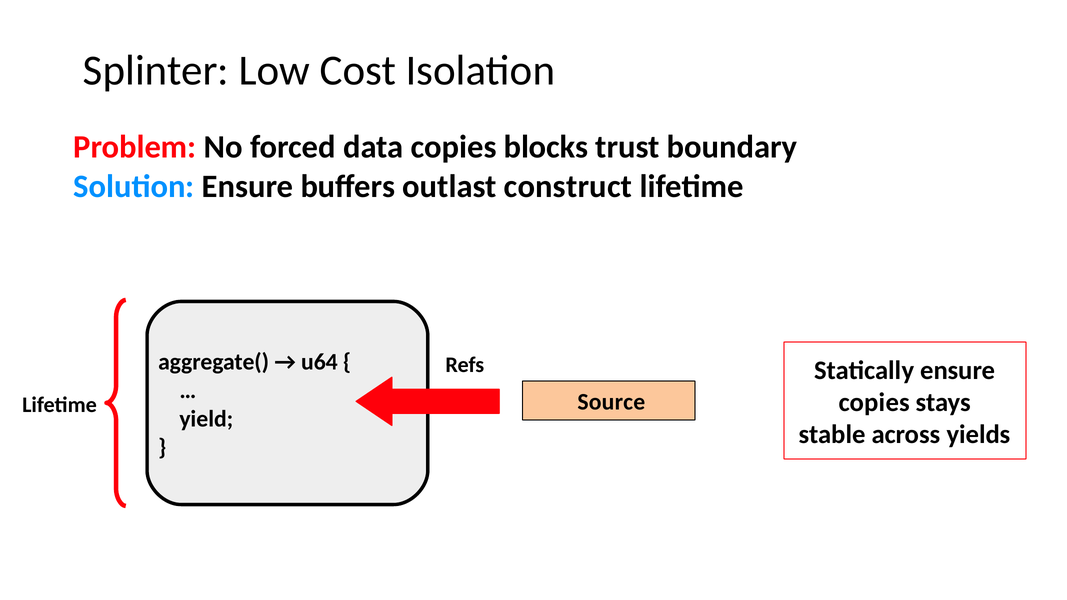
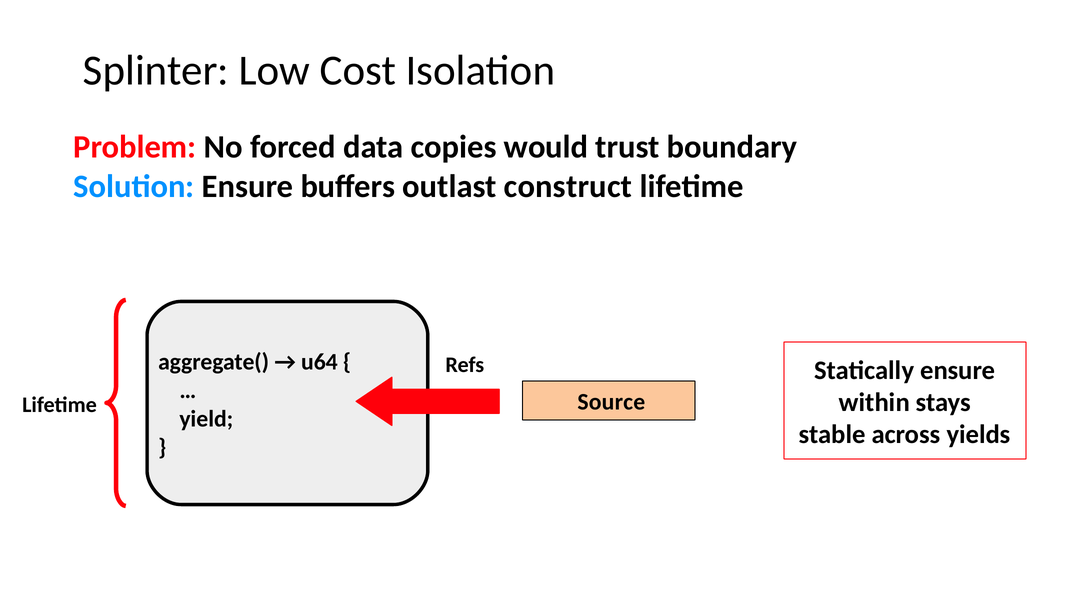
blocks: blocks -> would
copies at (874, 403): copies -> within
